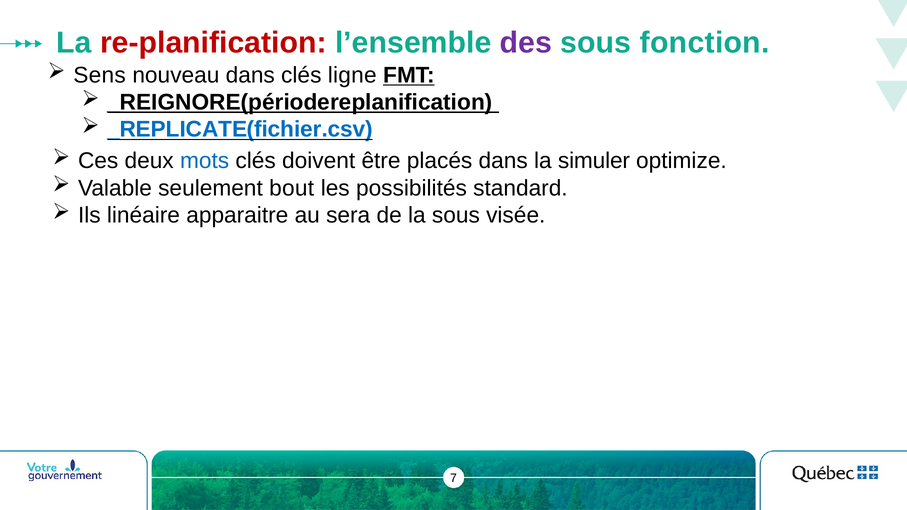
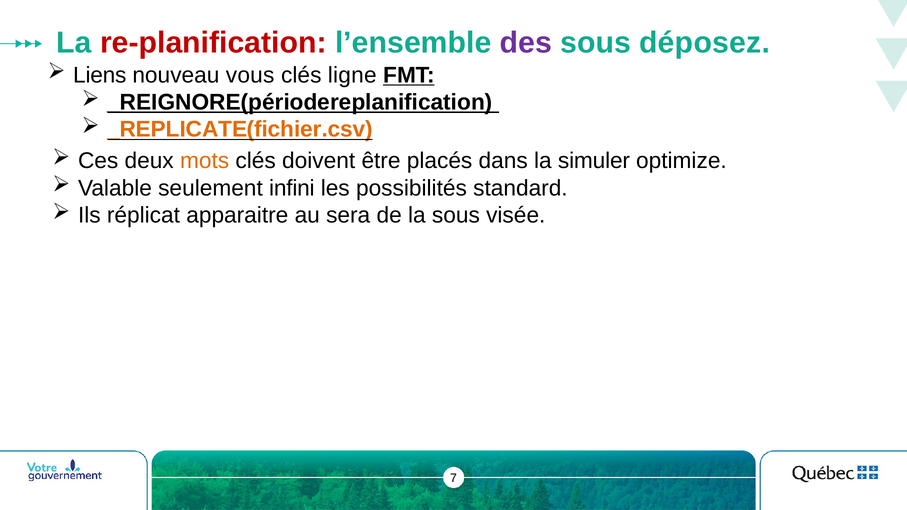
fonction: fonction -> déposez
Sens: Sens -> Liens
nouveau dans: dans -> vous
_REPLICATE(fichier.csv colour: blue -> orange
mots colour: blue -> orange
bout: bout -> infini
linéaire: linéaire -> réplicat
